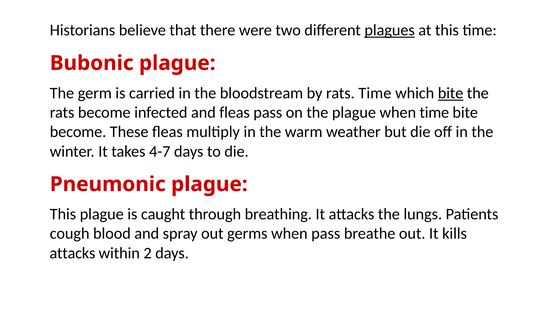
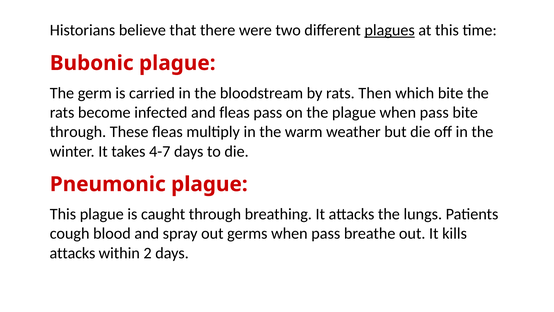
rats Time: Time -> Then
bite at (451, 93) underline: present -> none
plague when time: time -> pass
become at (78, 132): become -> through
